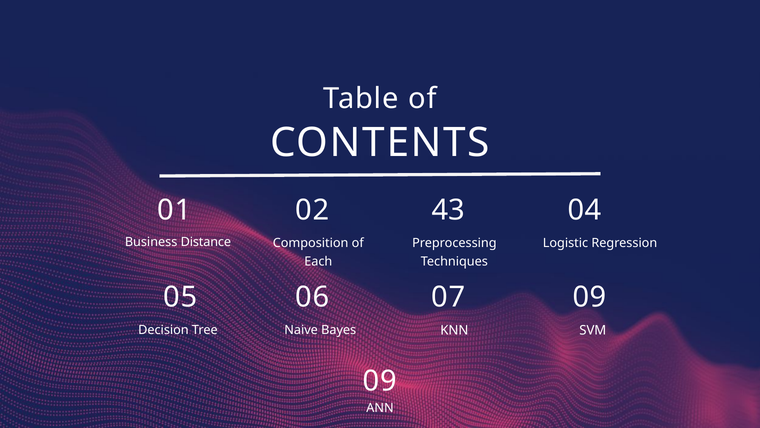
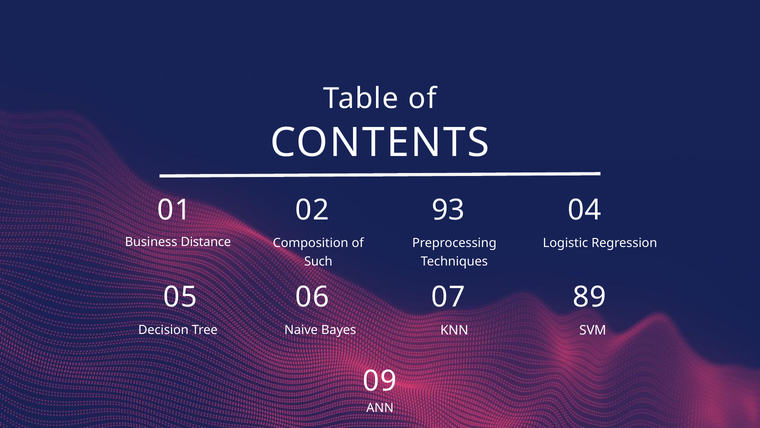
43: 43 -> 93
Each: Each -> Such
07 09: 09 -> 89
